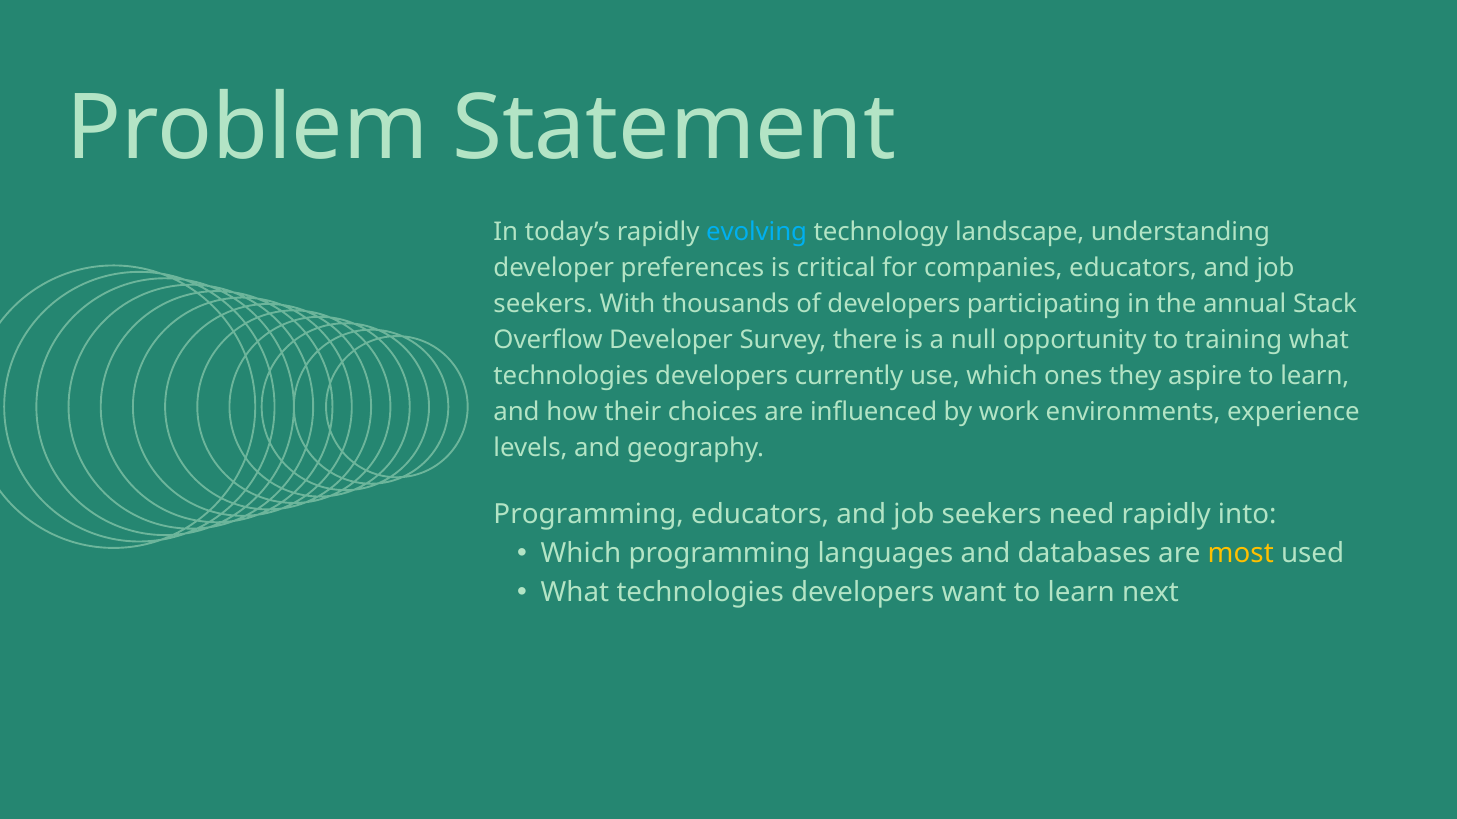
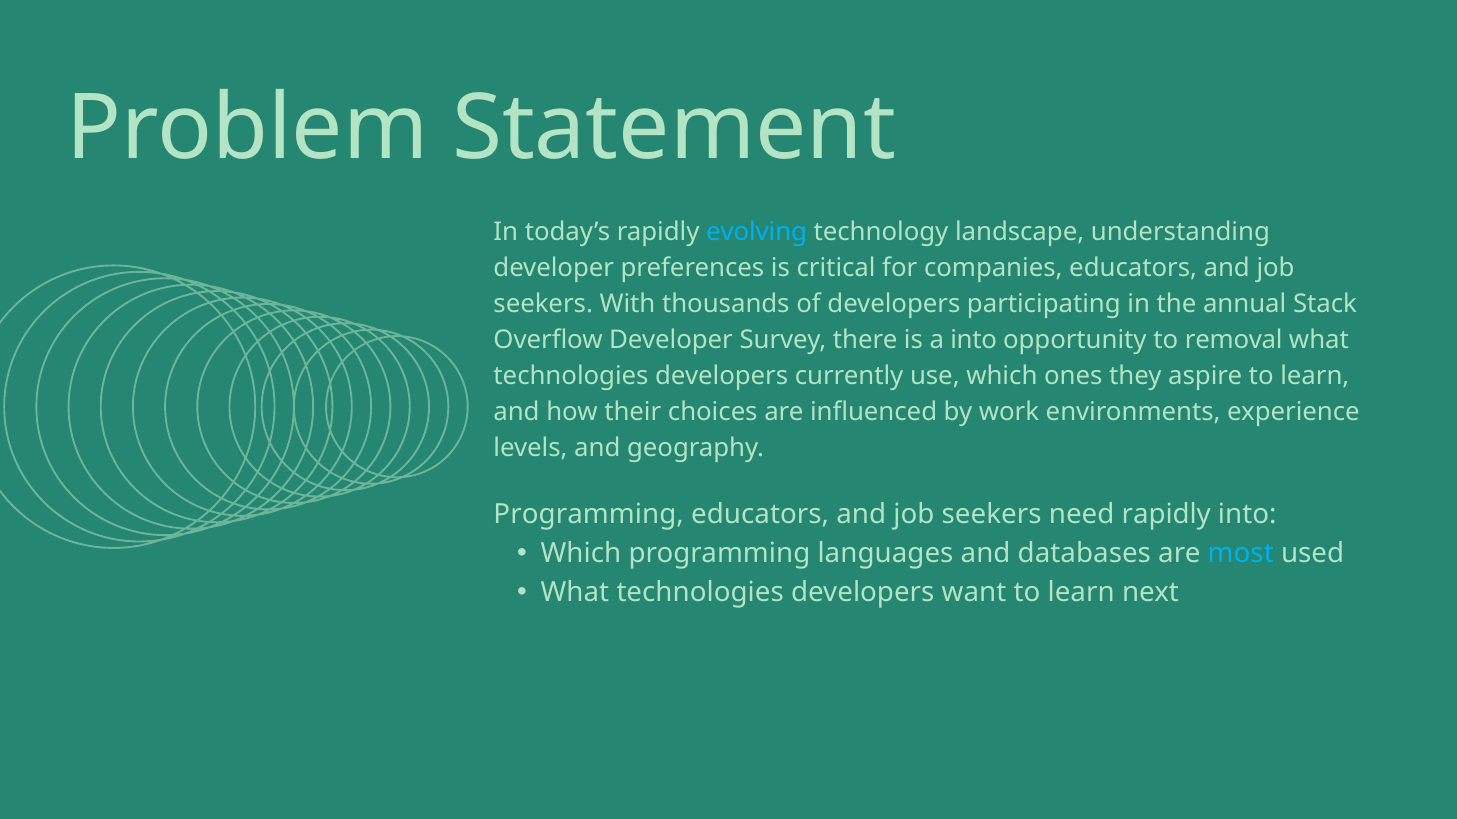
a null: null -> into
training: training -> removal
most colour: yellow -> light blue
